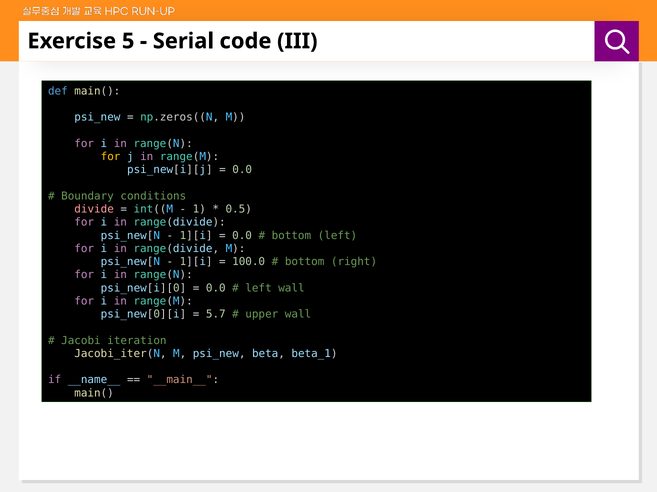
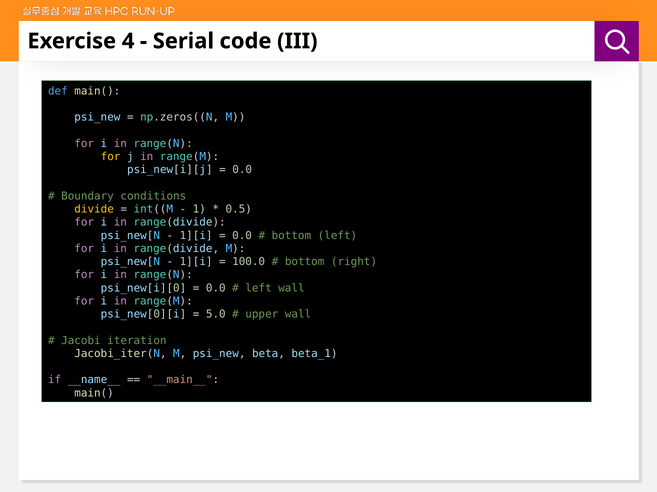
5: 5 -> 4
divide colour: pink -> yellow
5.7: 5.7 -> 5.0
